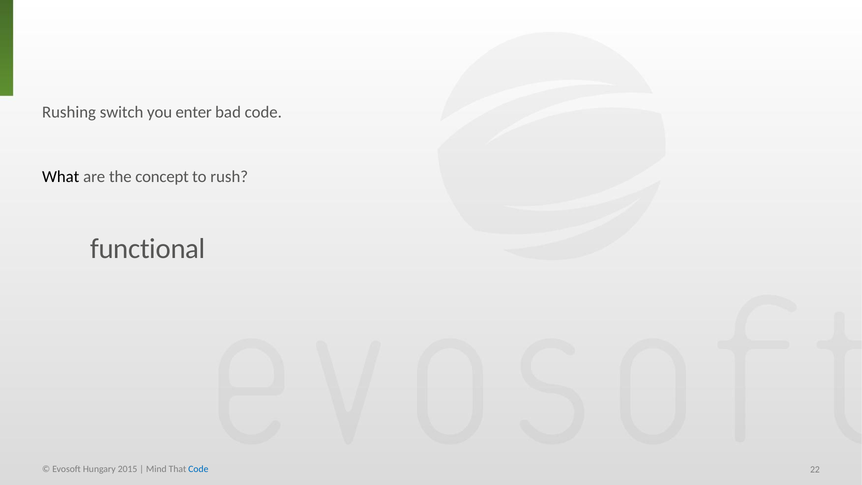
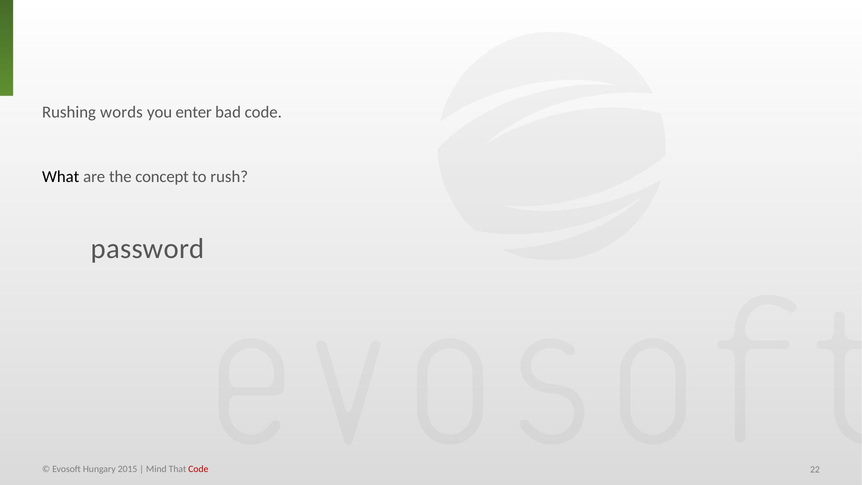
switch: switch -> words
functional: functional -> password
Code at (198, 469) colour: blue -> red
